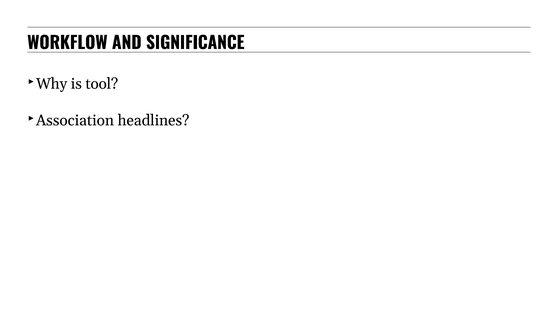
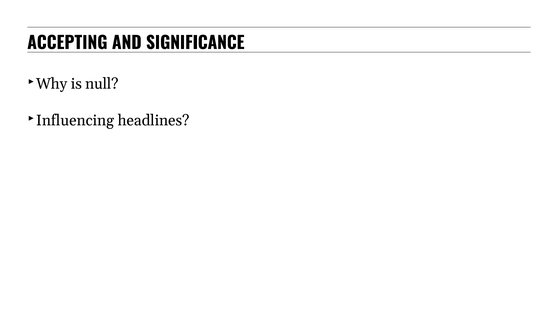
WORKFLOW: WORKFLOW -> ACCEPTING
tool: tool -> null
Association: Association -> Influencing
